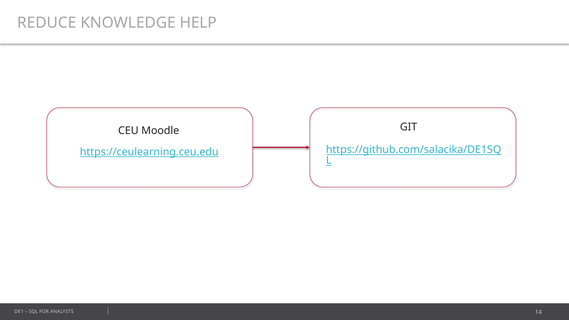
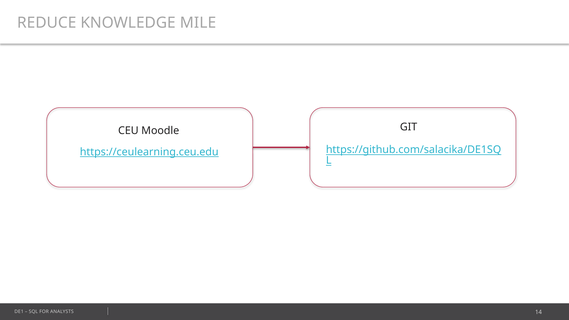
HELP: HELP -> MILE
